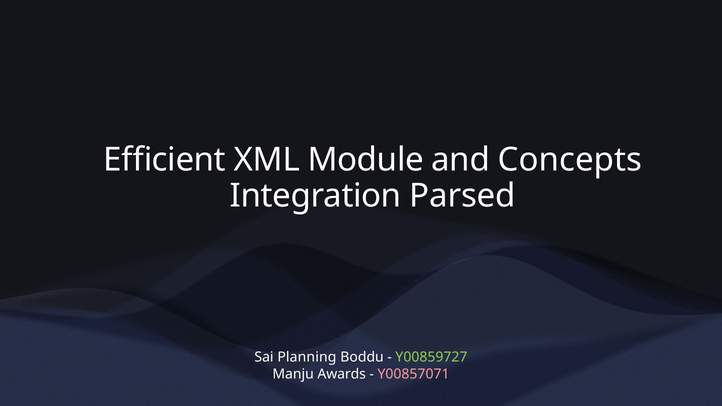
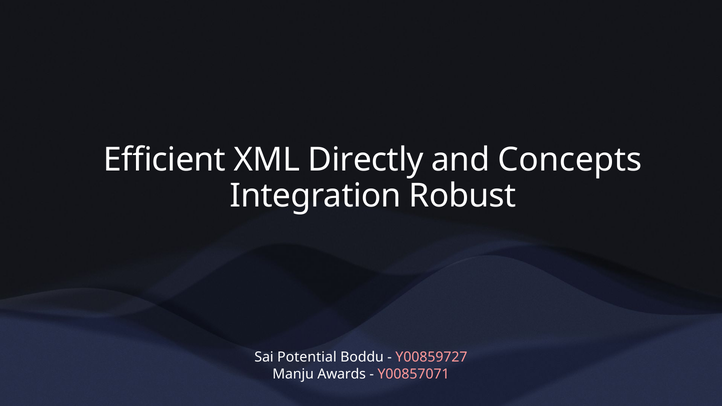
Module: Module -> Directly
Parsed: Parsed -> Robust
Planning: Planning -> Potential
Y00859727 colour: light green -> pink
